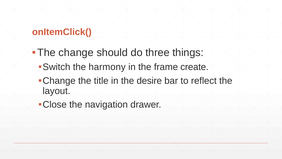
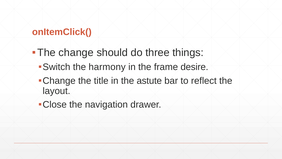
create: create -> desire
desire: desire -> astute
